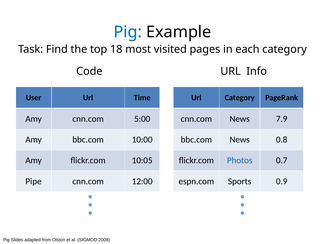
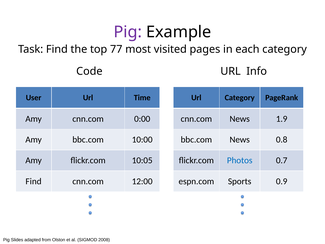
Pig at (128, 32) colour: blue -> purple
18: 18 -> 77
5:00: 5:00 -> 0:00
7.9: 7.9 -> 1.9
Pipe at (34, 181): Pipe -> Find
